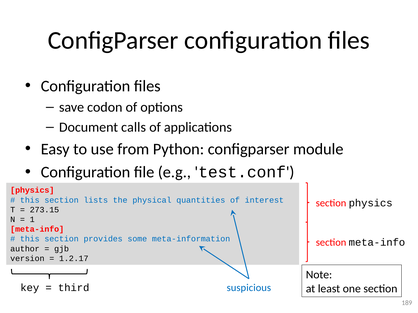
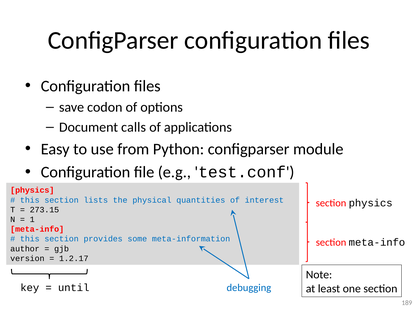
suspicious: suspicious -> debugging
third: third -> until
